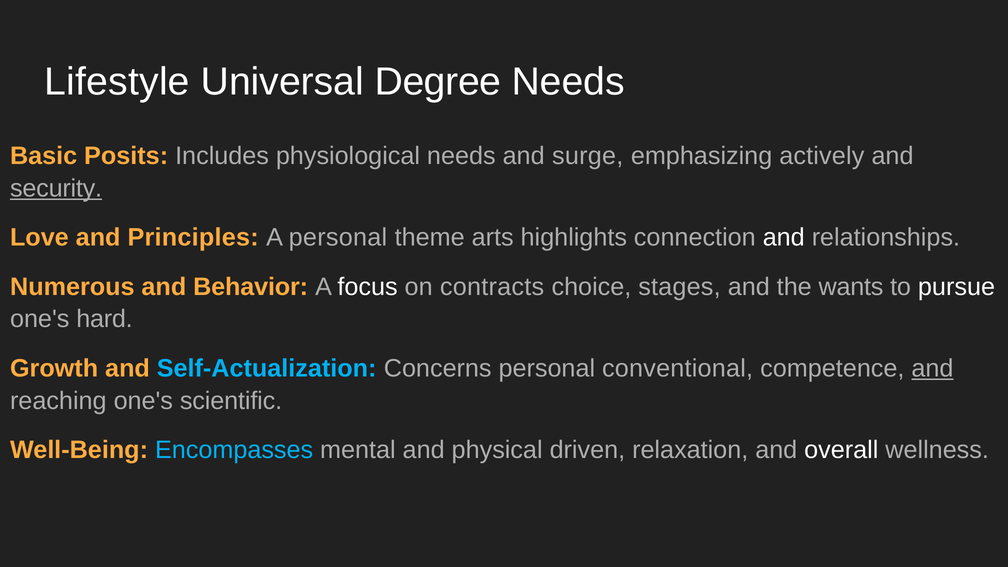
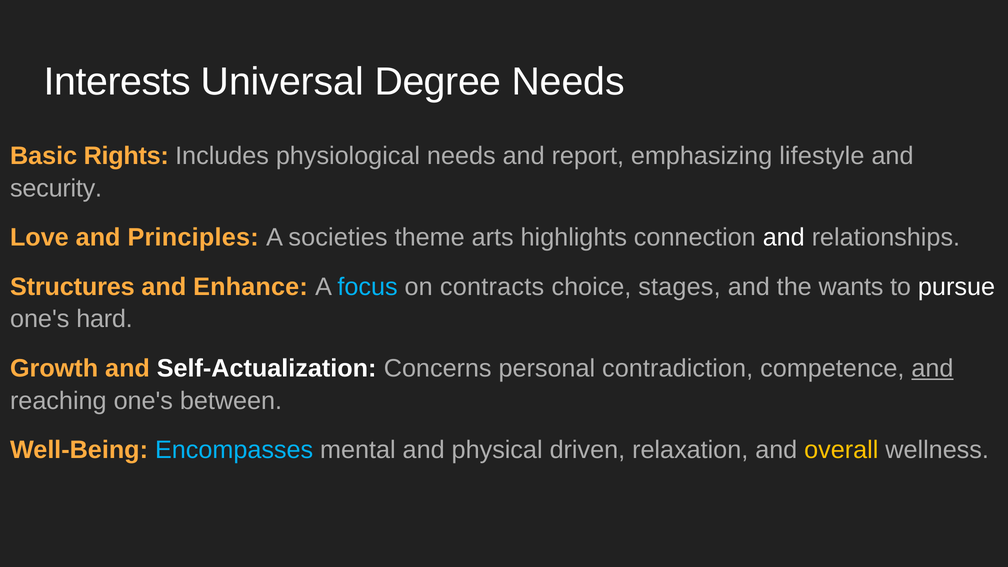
Lifestyle: Lifestyle -> Interests
Posits: Posits -> Rights
surge: surge -> report
actively: actively -> lifestyle
security underline: present -> none
A personal: personal -> societies
Numerous: Numerous -> Structures
Behavior: Behavior -> Enhance
focus colour: white -> light blue
Self-Actualization colour: light blue -> white
conventional: conventional -> contradiction
scientific: scientific -> between
overall colour: white -> yellow
